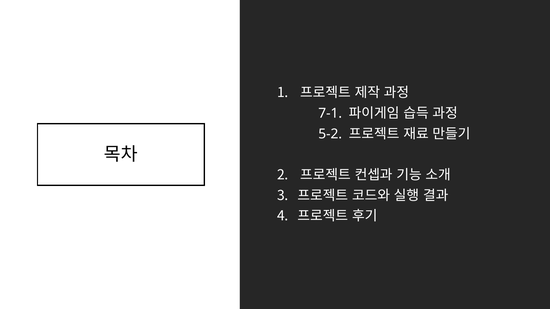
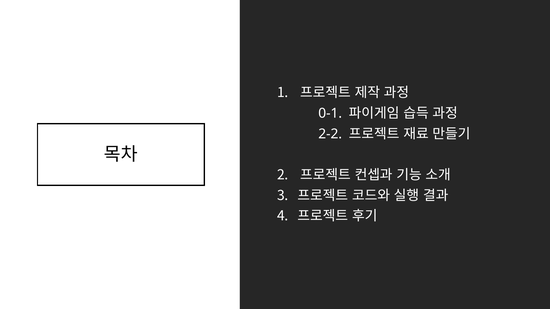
7-1: 7-1 -> 0-1
5-2: 5-2 -> 2-2
